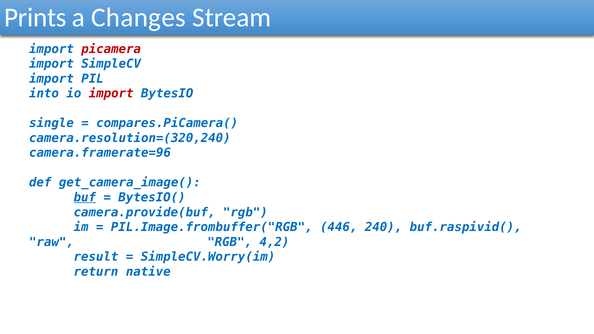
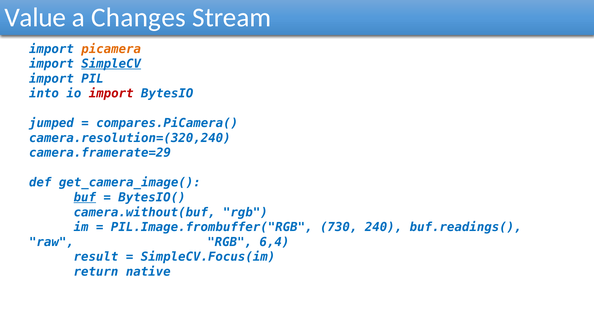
Prints: Prints -> Value
picamera colour: red -> orange
SimpleCV underline: none -> present
single: single -> jumped
camera.framerate=96: camera.framerate=96 -> camera.framerate=29
camera.provide(buf: camera.provide(buf -> camera.without(buf
446: 446 -> 730
buf.raspivid(: buf.raspivid( -> buf.readings(
4,2: 4,2 -> 6,4
SimpleCV.Worry(im: SimpleCV.Worry(im -> SimpleCV.Focus(im
